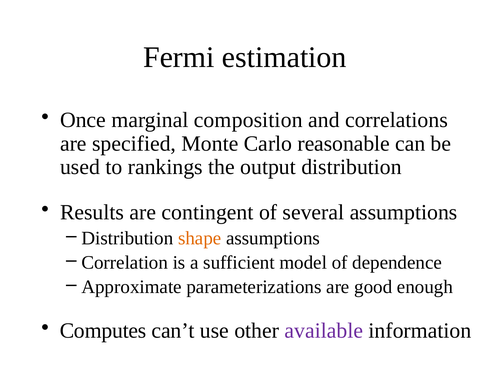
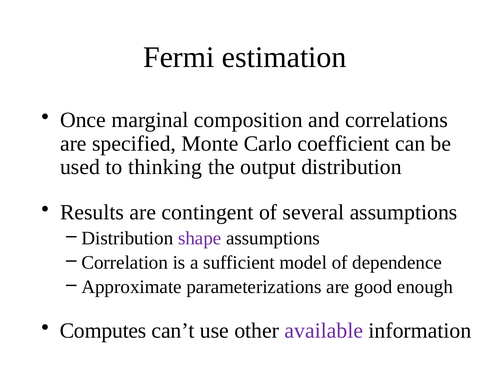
reasonable: reasonable -> coefficient
rankings: rankings -> thinking
shape colour: orange -> purple
